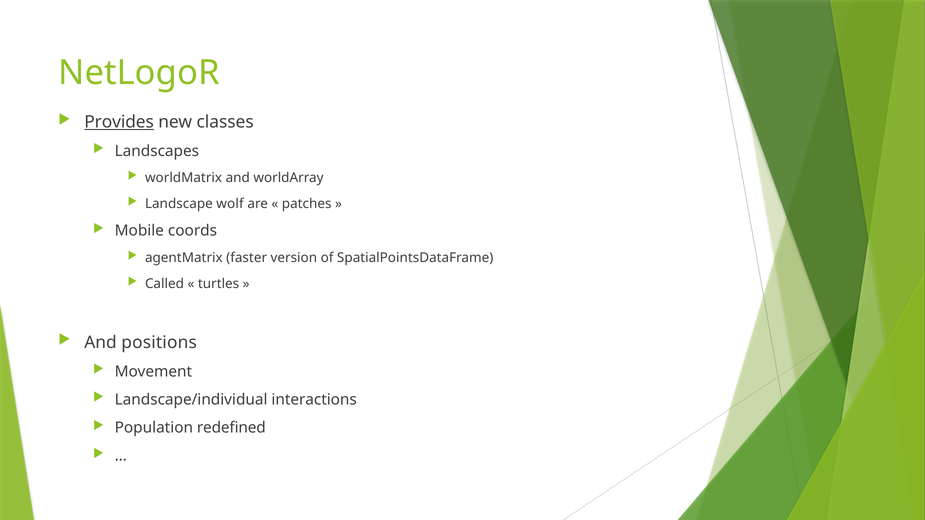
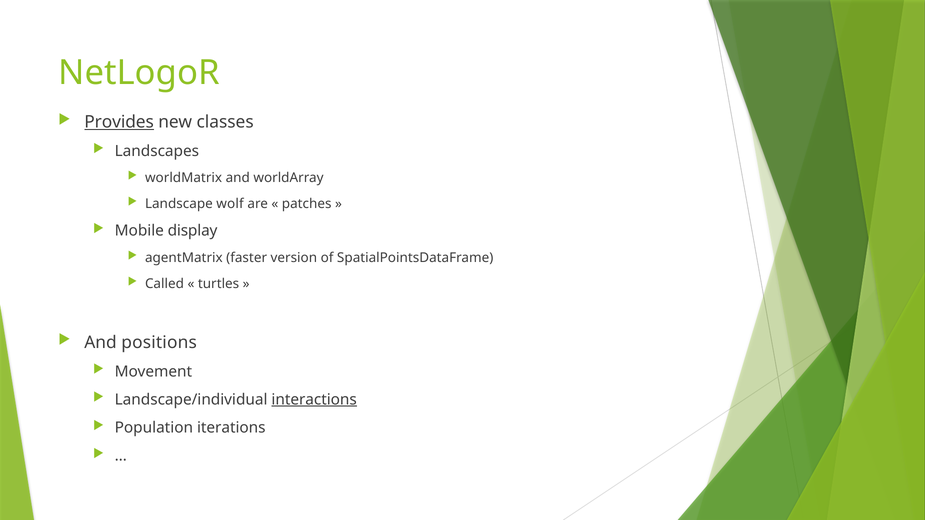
coords: coords -> display
interactions underline: none -> present
redefined: redefined -> iterations
